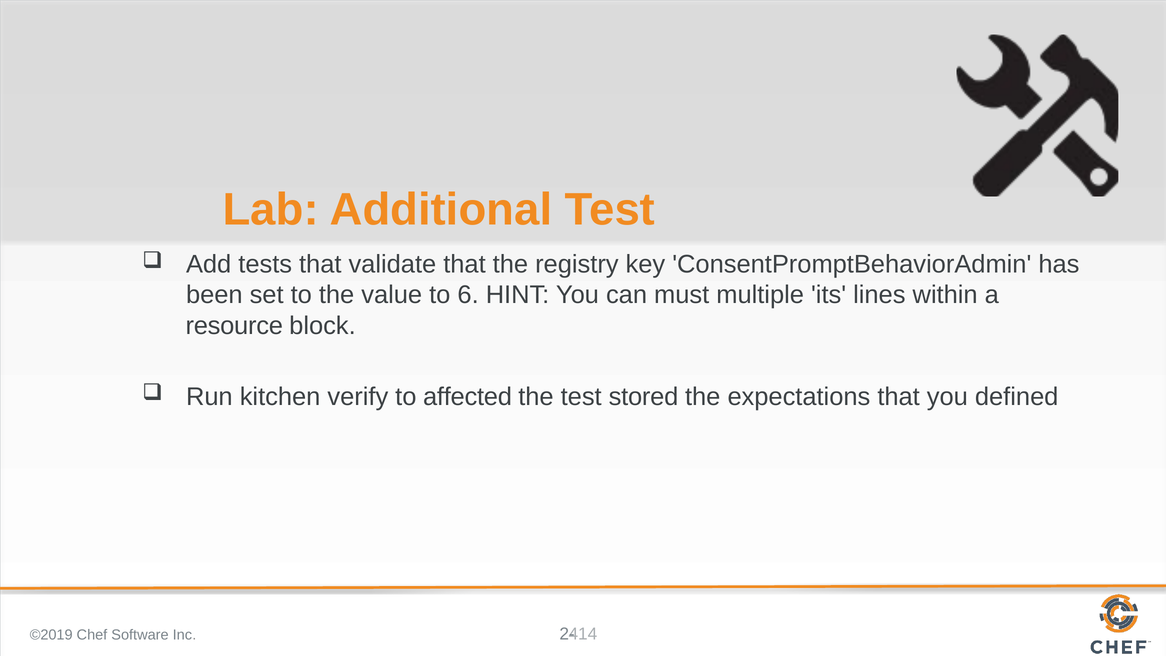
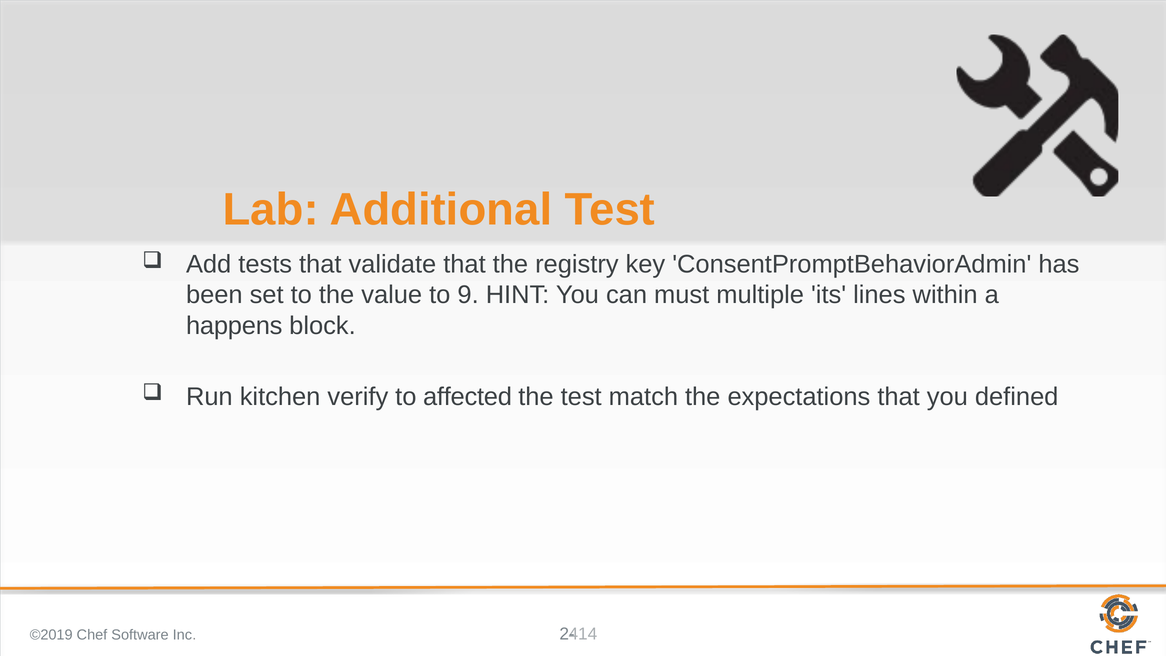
6: 6 -> 9
resource: resource -> happens
stored: stored -> match
